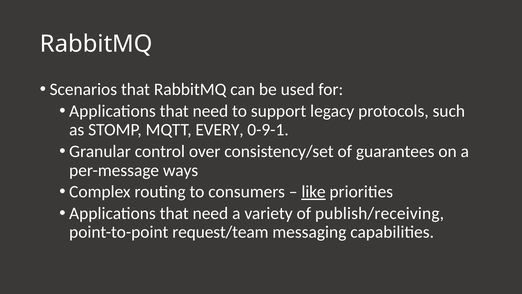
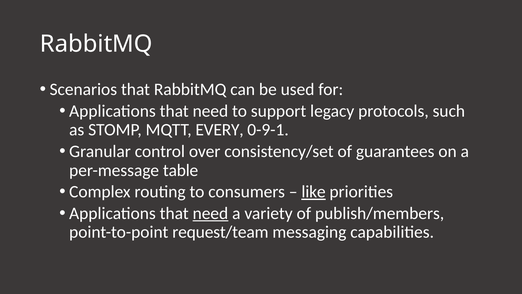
ways: ways -> table
need at (210, 213) underline: none -> present
publish/receiving: publish/receiving -> publish/members
